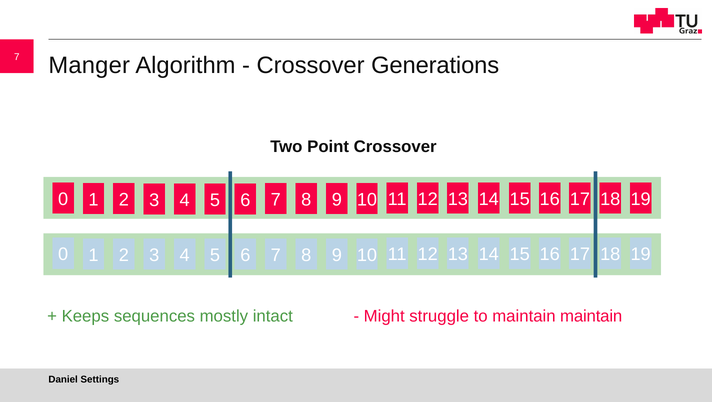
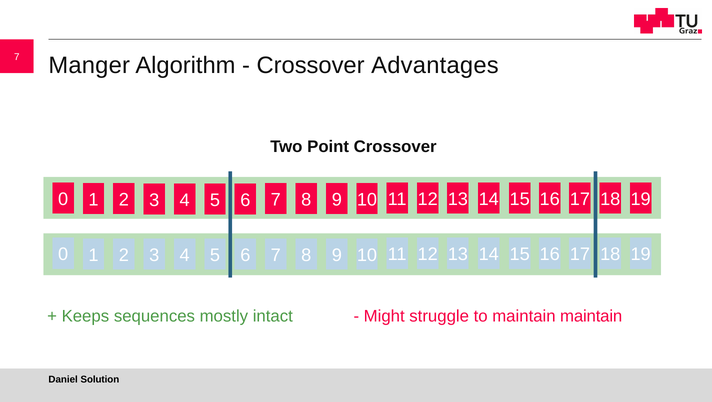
Generations: Generations -> Advantages
Settings: Settings -> Solution
